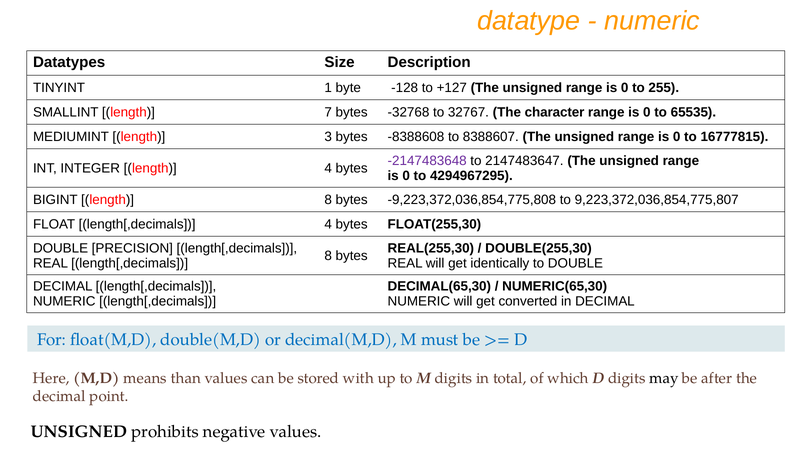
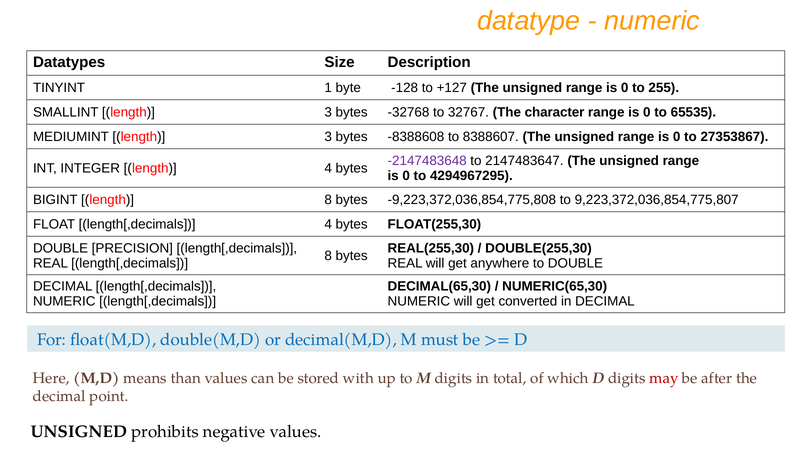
SMALLINT length 7: 7 -> 3
16777815: 16777815 -> 27353867
identically: identically -> anywhere
may colour: black -> red
